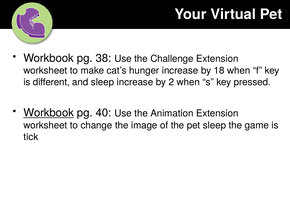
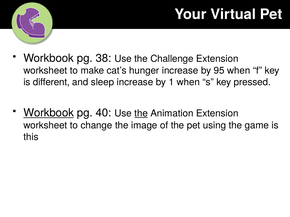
18: 18 -> 95
2: 2 -> 1
the at (141, 114) underline: none -> present
pet sleep: sleep -> using
tick: tick -> this
